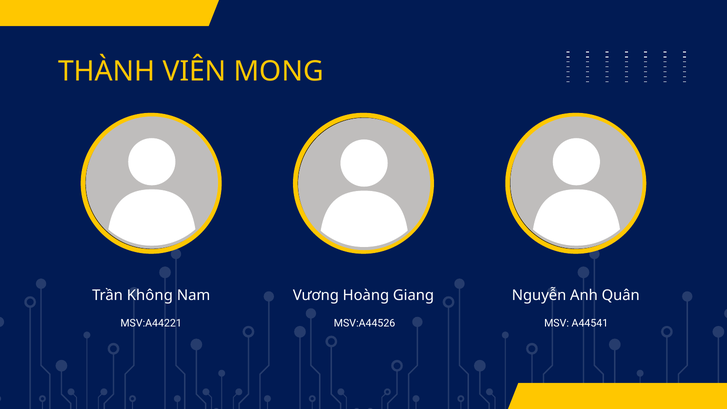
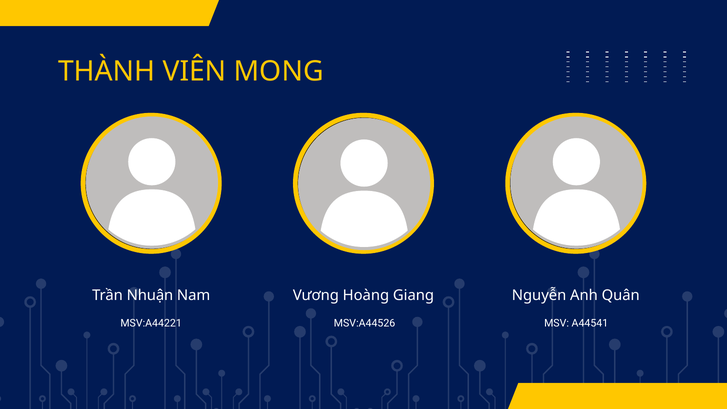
Không: Không -> Nhuận
